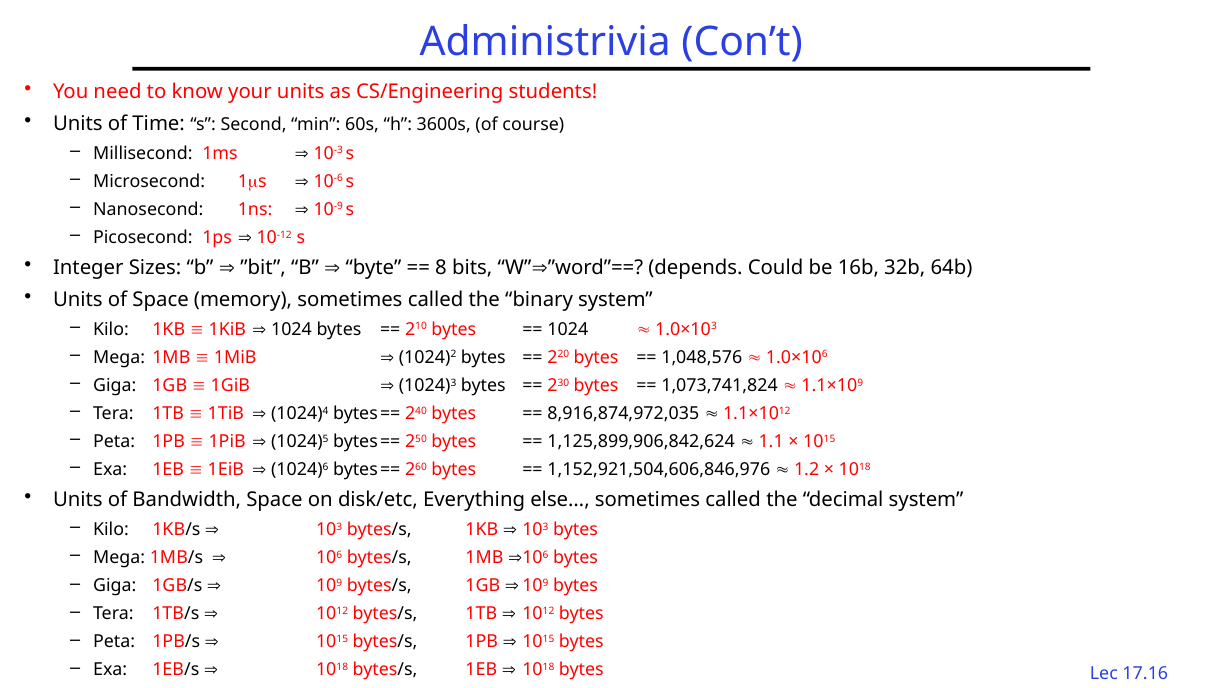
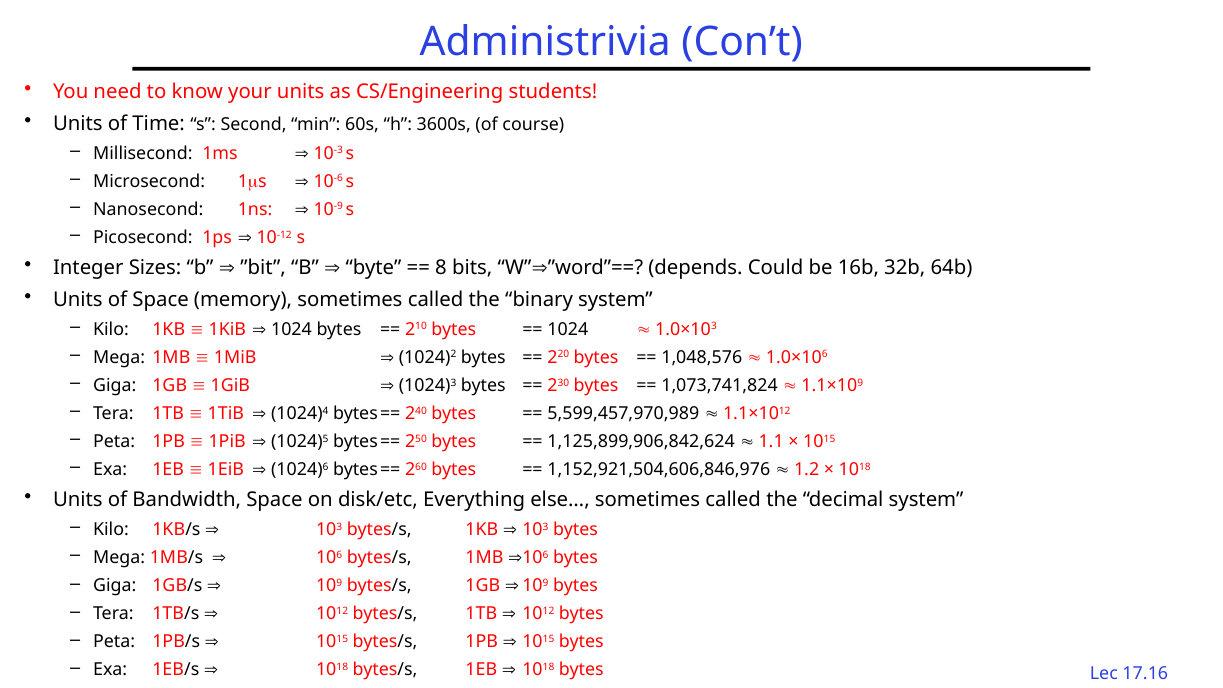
8,916,874,972,035: 8,916,874,972,035 -> 5,599,457,970,989
